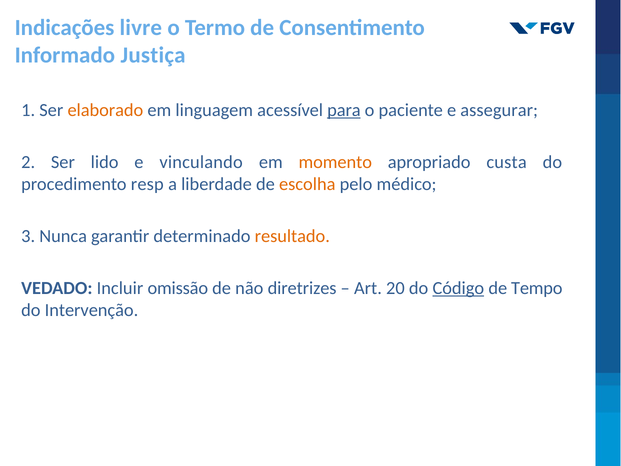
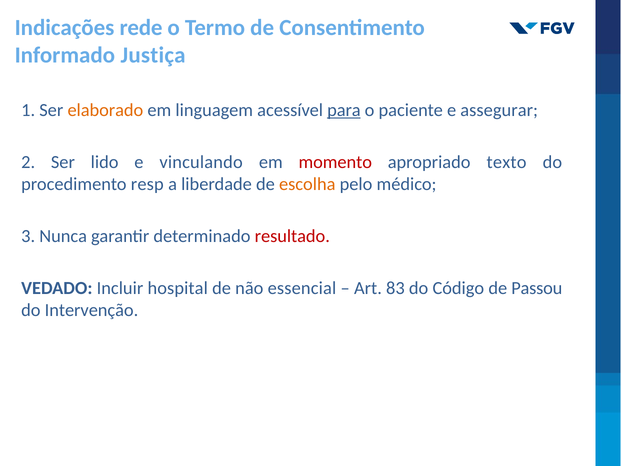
livre: livre -> rede
momento colour: orange -> red
custa: custa -> texto
resultado colour: orange -> red
omissão: omissão -> hospital
diretrizes: diretrizes -> essencial
20: 20 -> 83
Código underline: present -> none
Tempo: Tempo -> Passou
